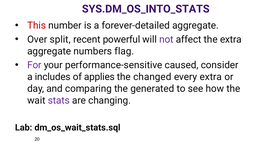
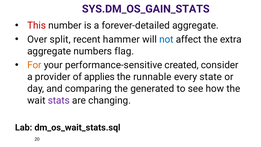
SYS.DM_OS_INTO_STATS: SYS.DM_OS_INTO_STATS -> SYS.DM_OS_GAIN_STATS
powerful: powerful -> hammer
not colour: purple -> blue
For colour: purple -> orange
caused: caused -> created
includes: includes -> provider
changed: changed -> runnable
every extra: extra -> state
